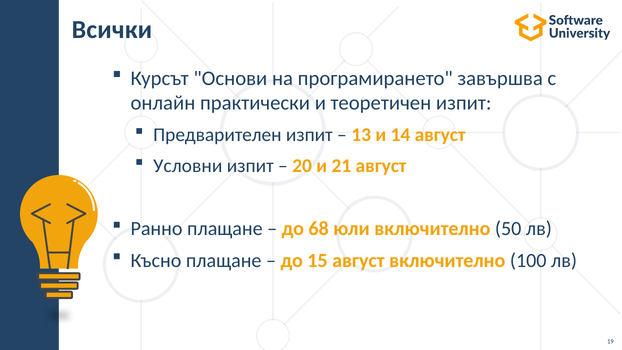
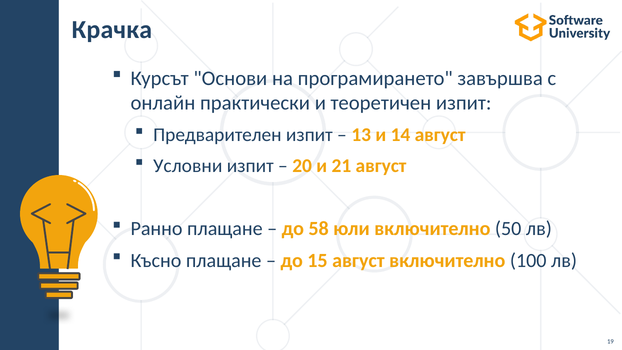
Всички: Всички -> Крачка
68: 68 -> 58
